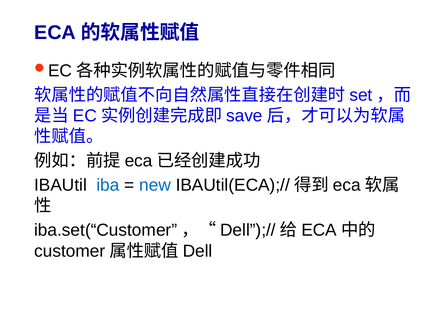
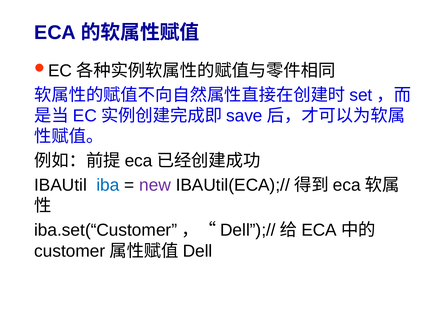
new colour: blue -> purple
